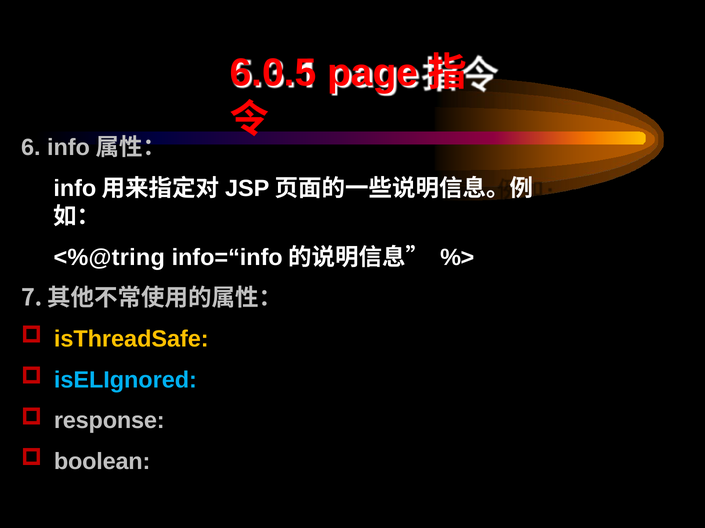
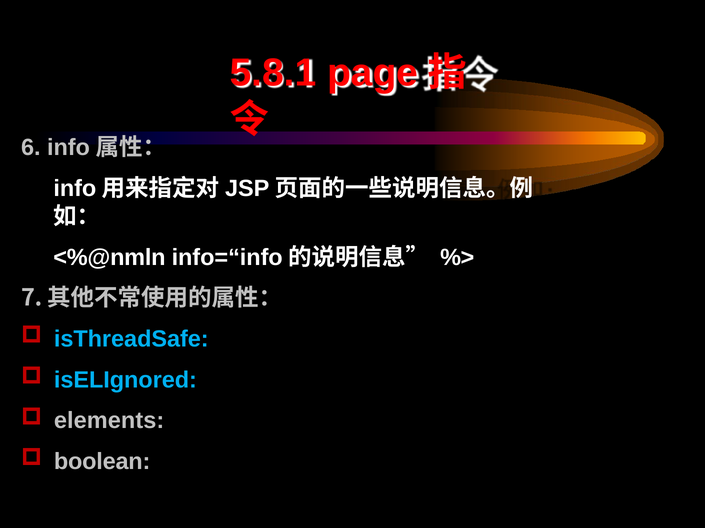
6.0.5: 6.0.5 -> 5.8.1
<%@tring: <%@tring -> <%@nmln
isThreadSafe colour: yellow -> light blue
response: response -> elements
